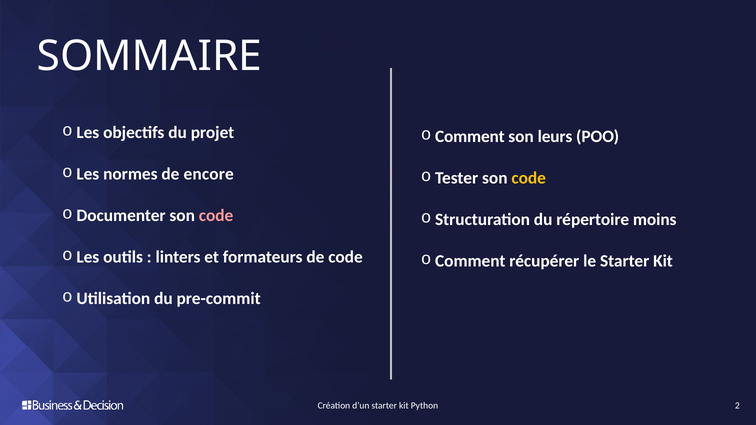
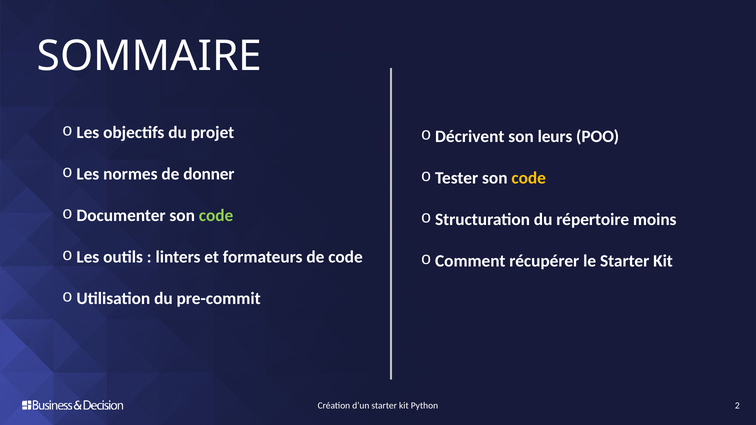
Comment at (470, 137): Comment -> Décrivent
encore: encore -> donner
code at (216, 216) colour: pink -> light green
